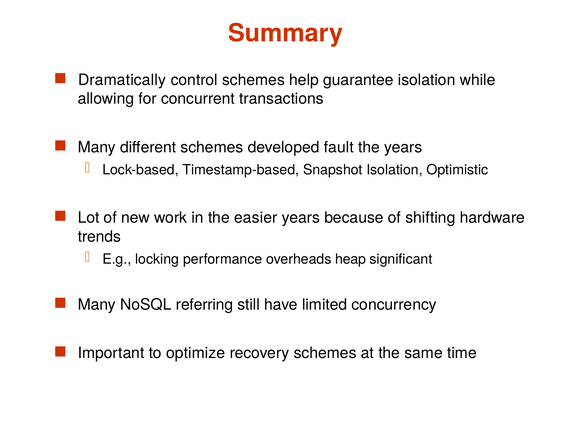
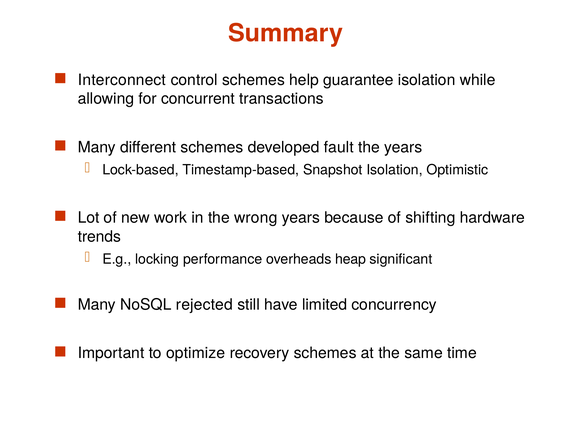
Dramatically: Dramatically -> Interconnect
easier: easier -> wrong
referring: referring -> rejected
